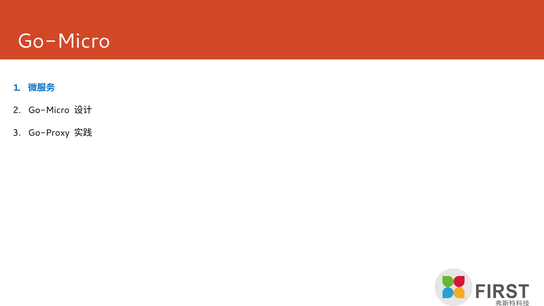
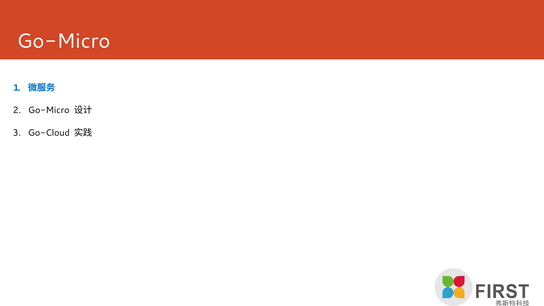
Go-Proxy: Go-Proxy -> Go-Cloud
